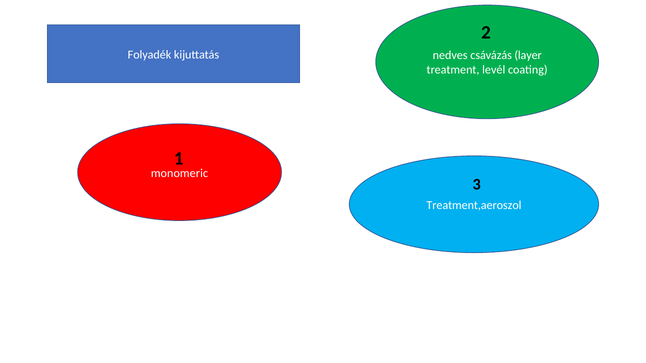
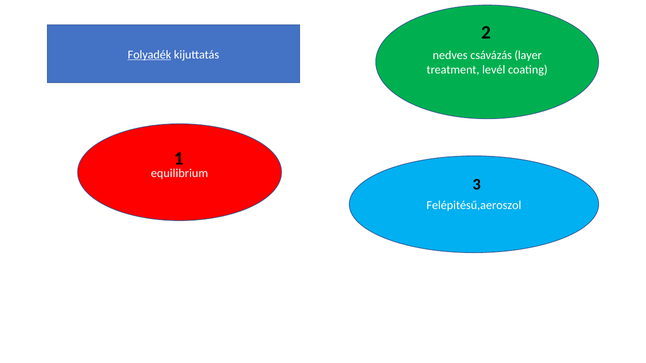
Folyadék underline: none -> present
monomeric: monomeric -> equilibrium
Treatment,aeroszol: Treatment,aeroszol -> Felépitésű,aeroszol
